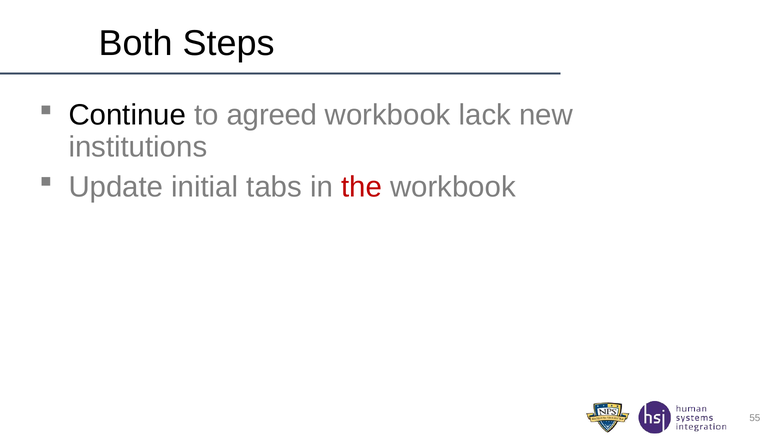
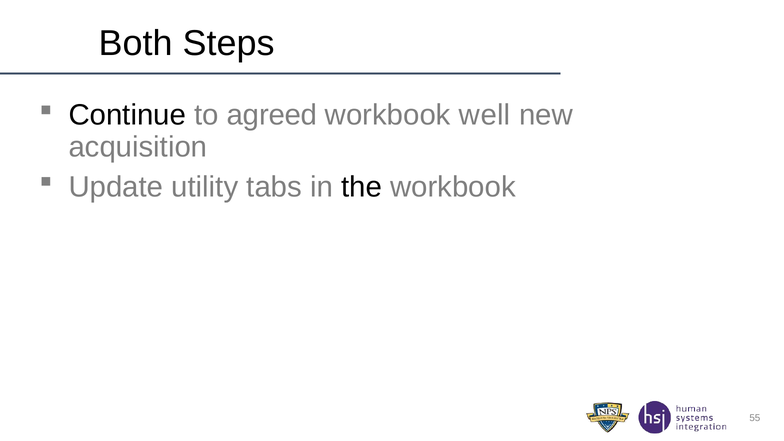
lack: lack -> well
institutions: institutions -> acquisition
initial: initial -> utility
the colour: red -> black
